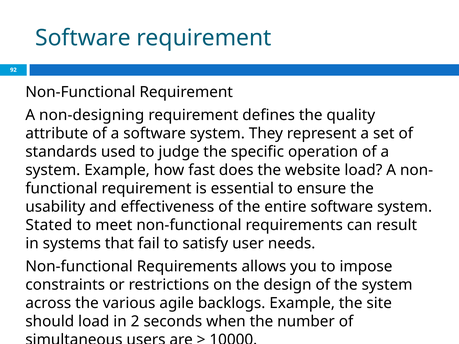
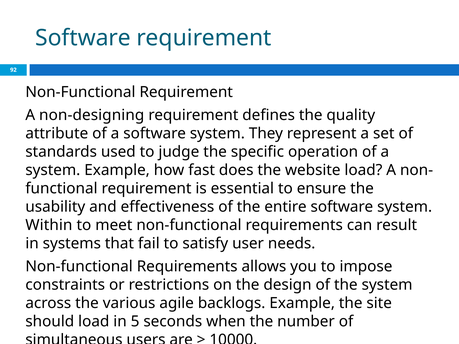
Stated: Stated -> Within
2: 2 -> 5
